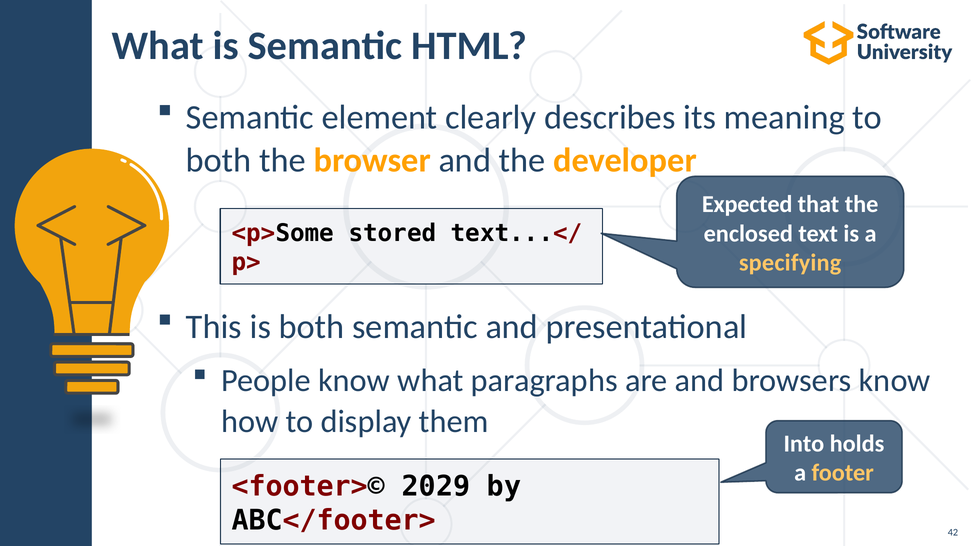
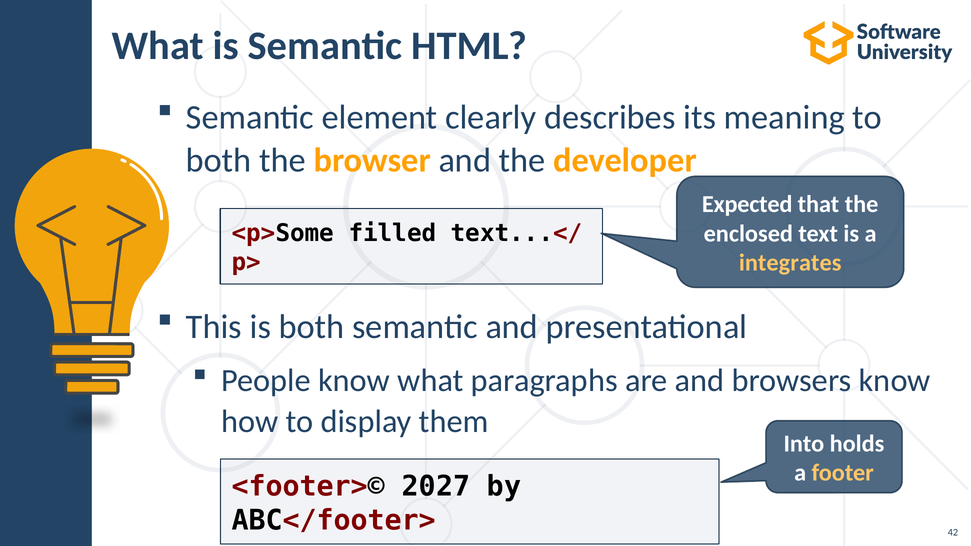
stored: stored -> filled
specifying: specifying -> integrates
2029: 2029 -> 2027
